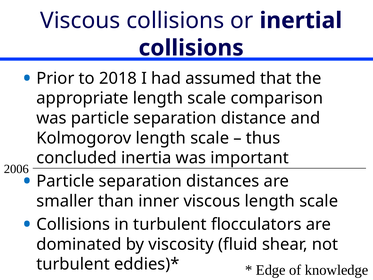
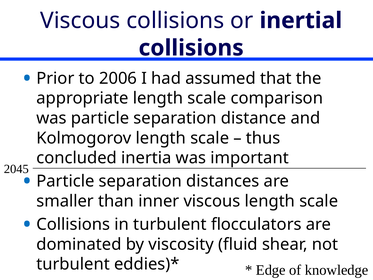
2018: 2018 -> 2006
2006: 2006 -> 2045
